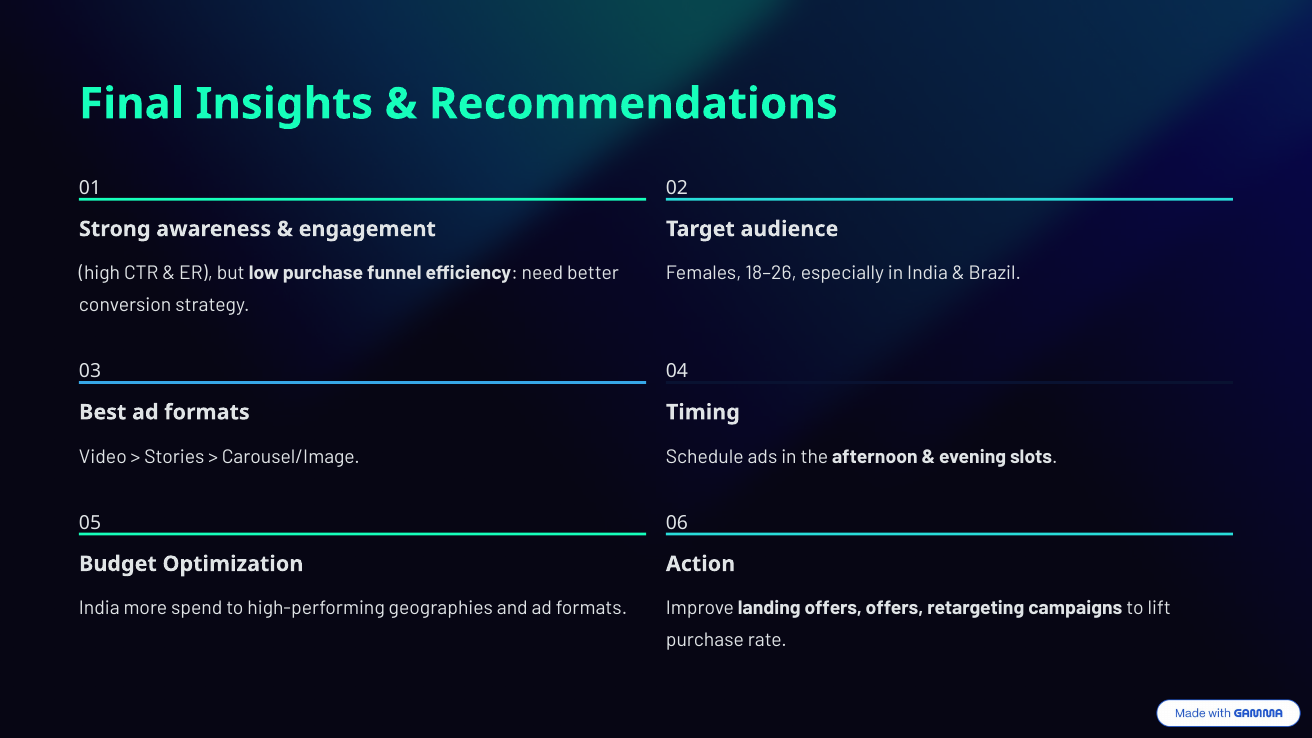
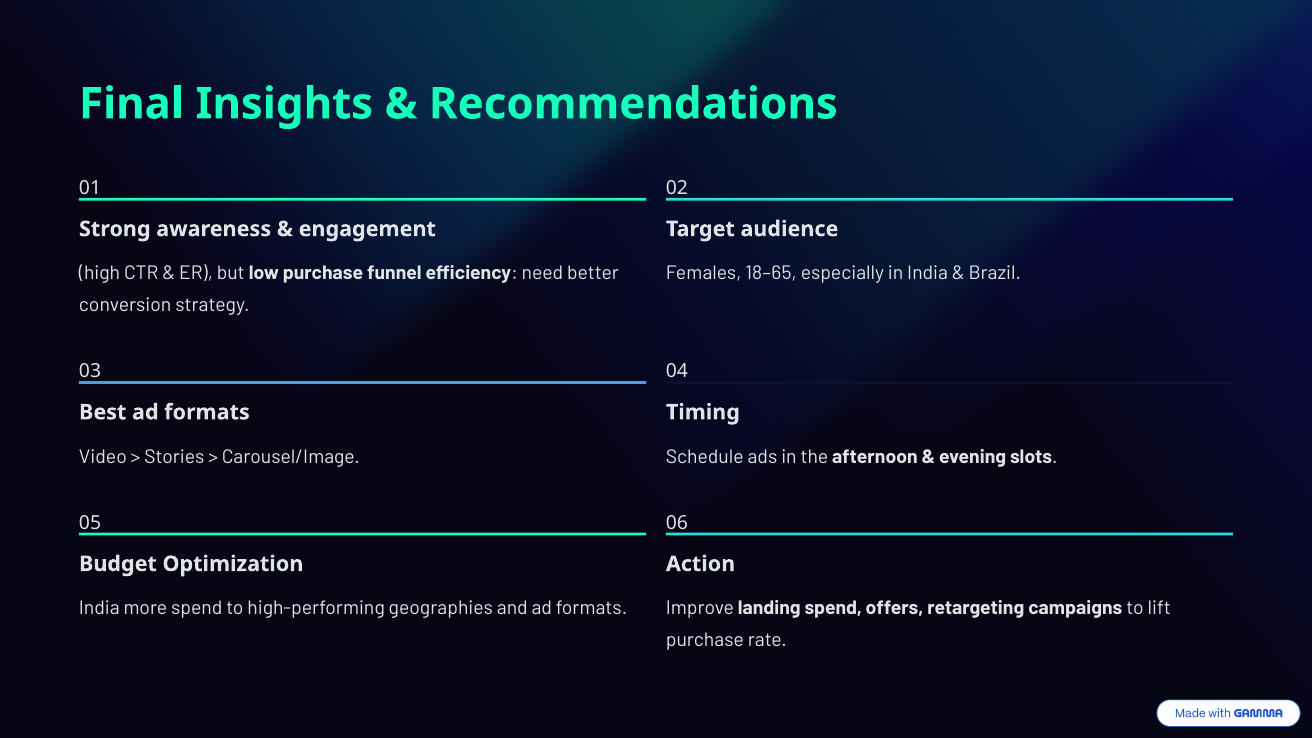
18–26: 18–26 -> 18–65
landing offers: offers -> spend
